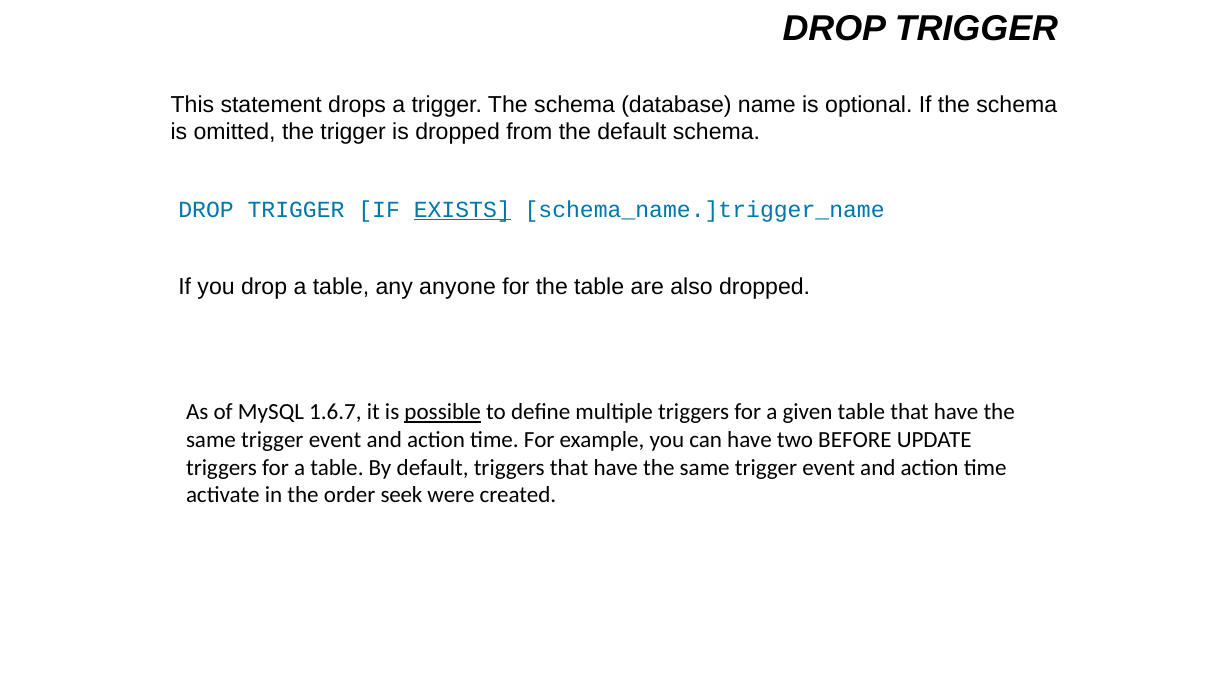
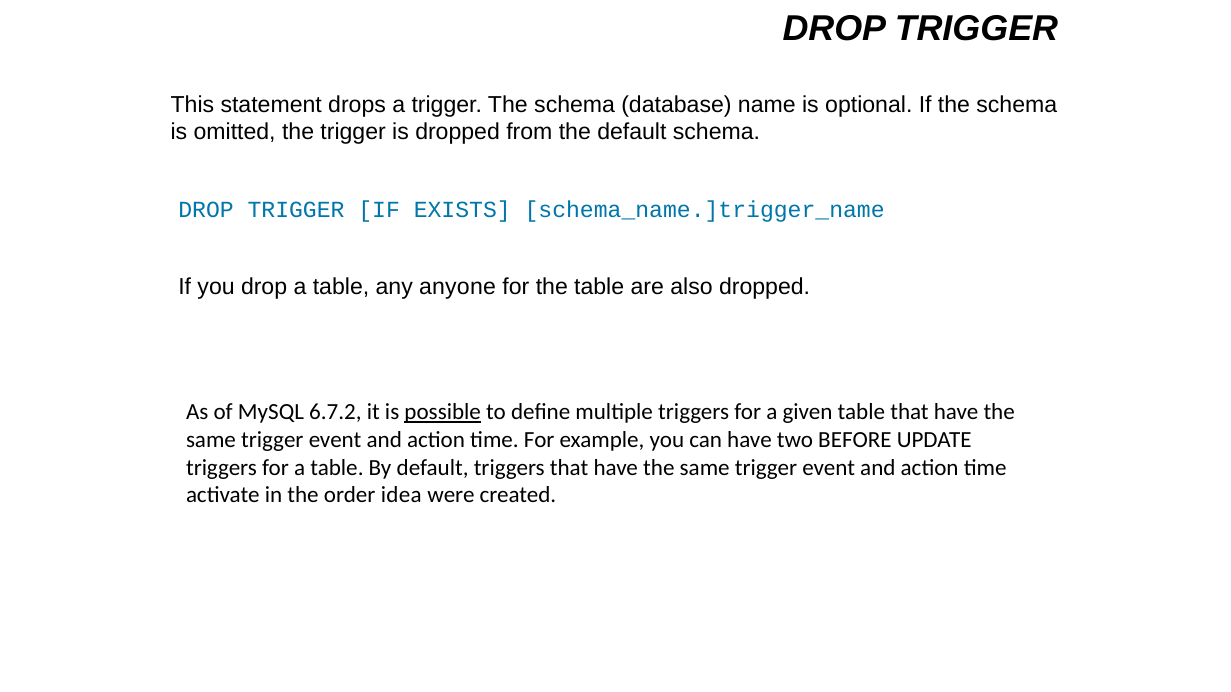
EXISTS underline: present -> none
1.6.7: 1.6.7 -> 6.7.2
seek: seek -> idea
